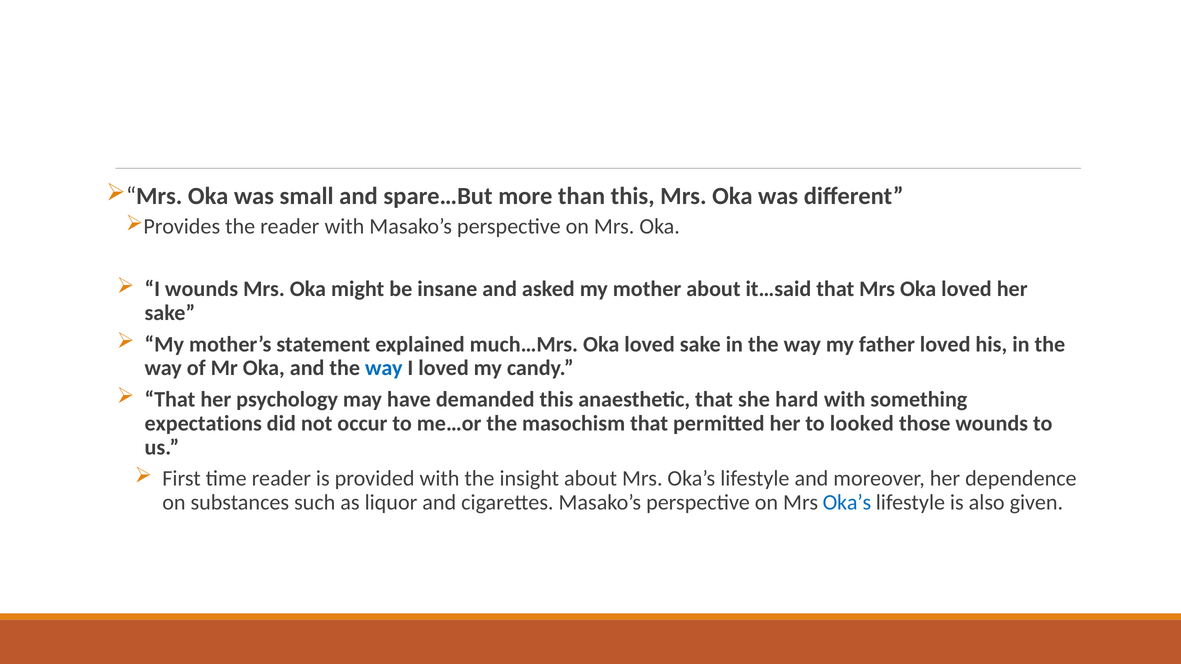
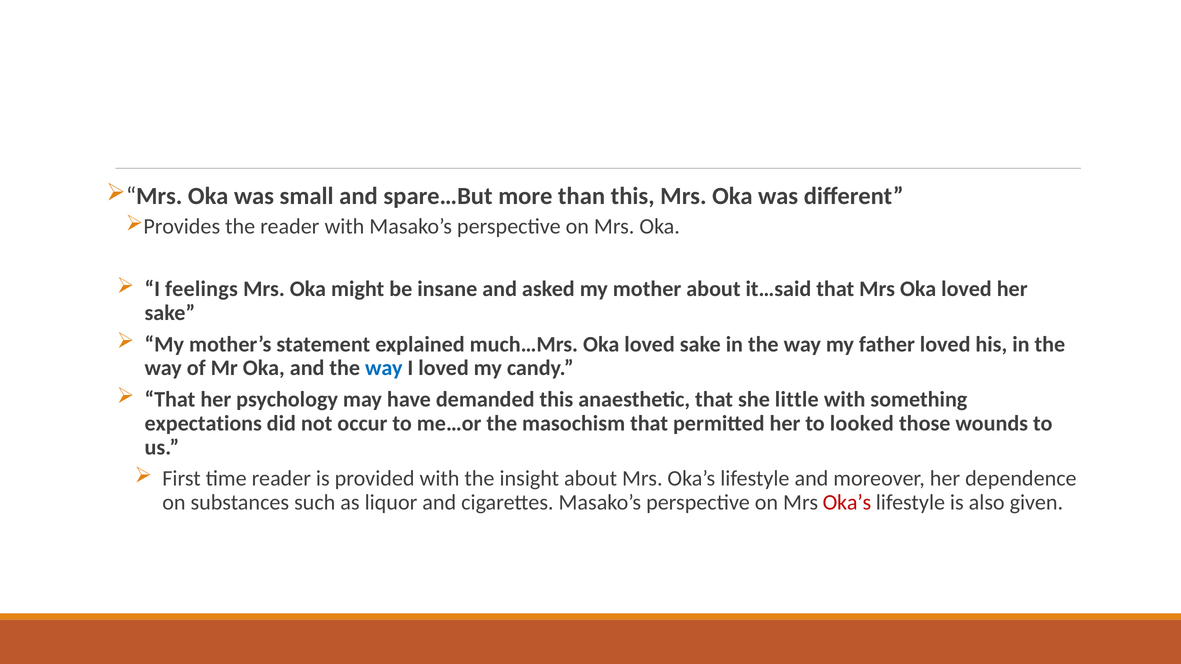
I wounds: wounds -> feelings
hard: hard -> little
Oka’s at (847, 503) colour: blue -> red
